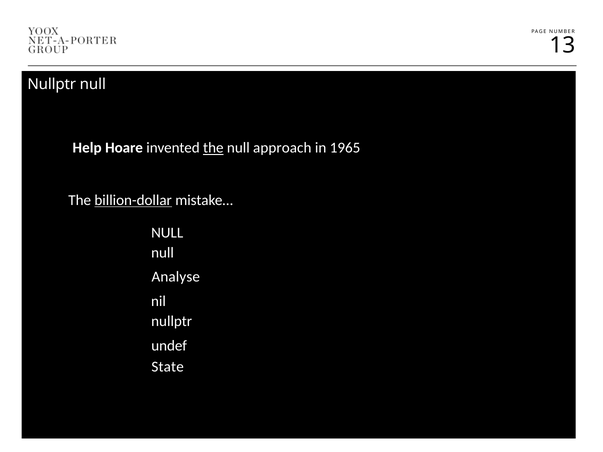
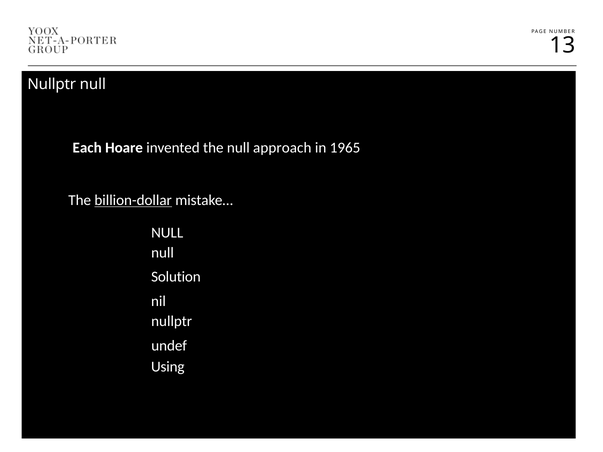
Help: Help -> Each
the at (213, 148) underline: present -> none
Analyse: Analyse -> Solution
State: State -> Using
